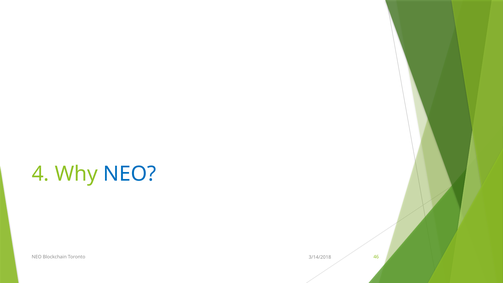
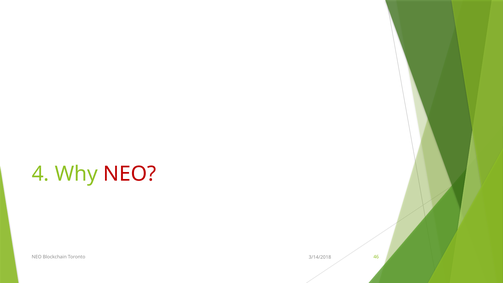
NEO at (130, 174) colour: blue -> red
